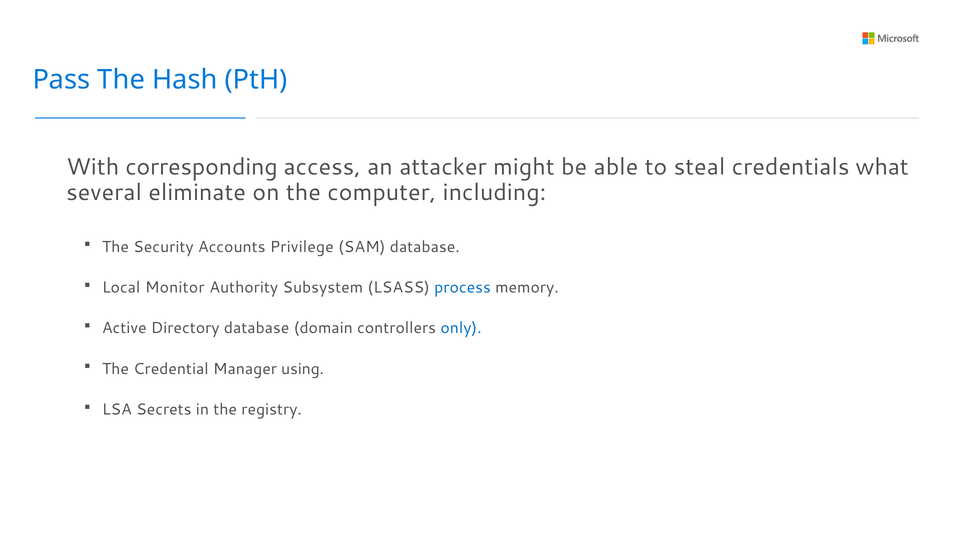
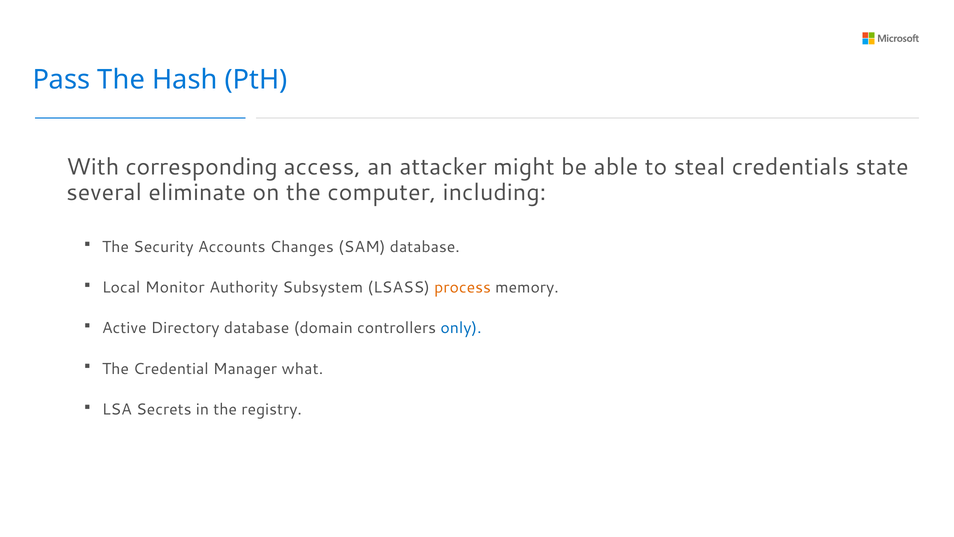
what: what -> state
Privilege: Privilege -> Changes
process colour: blue -> orange
using: using -> what
